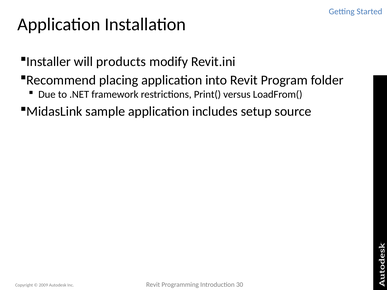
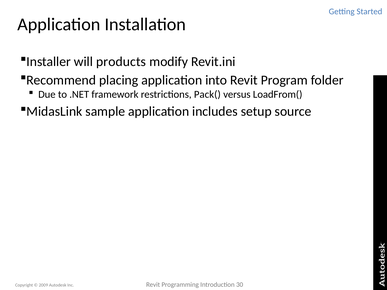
Print(: Print( -> Pack(
